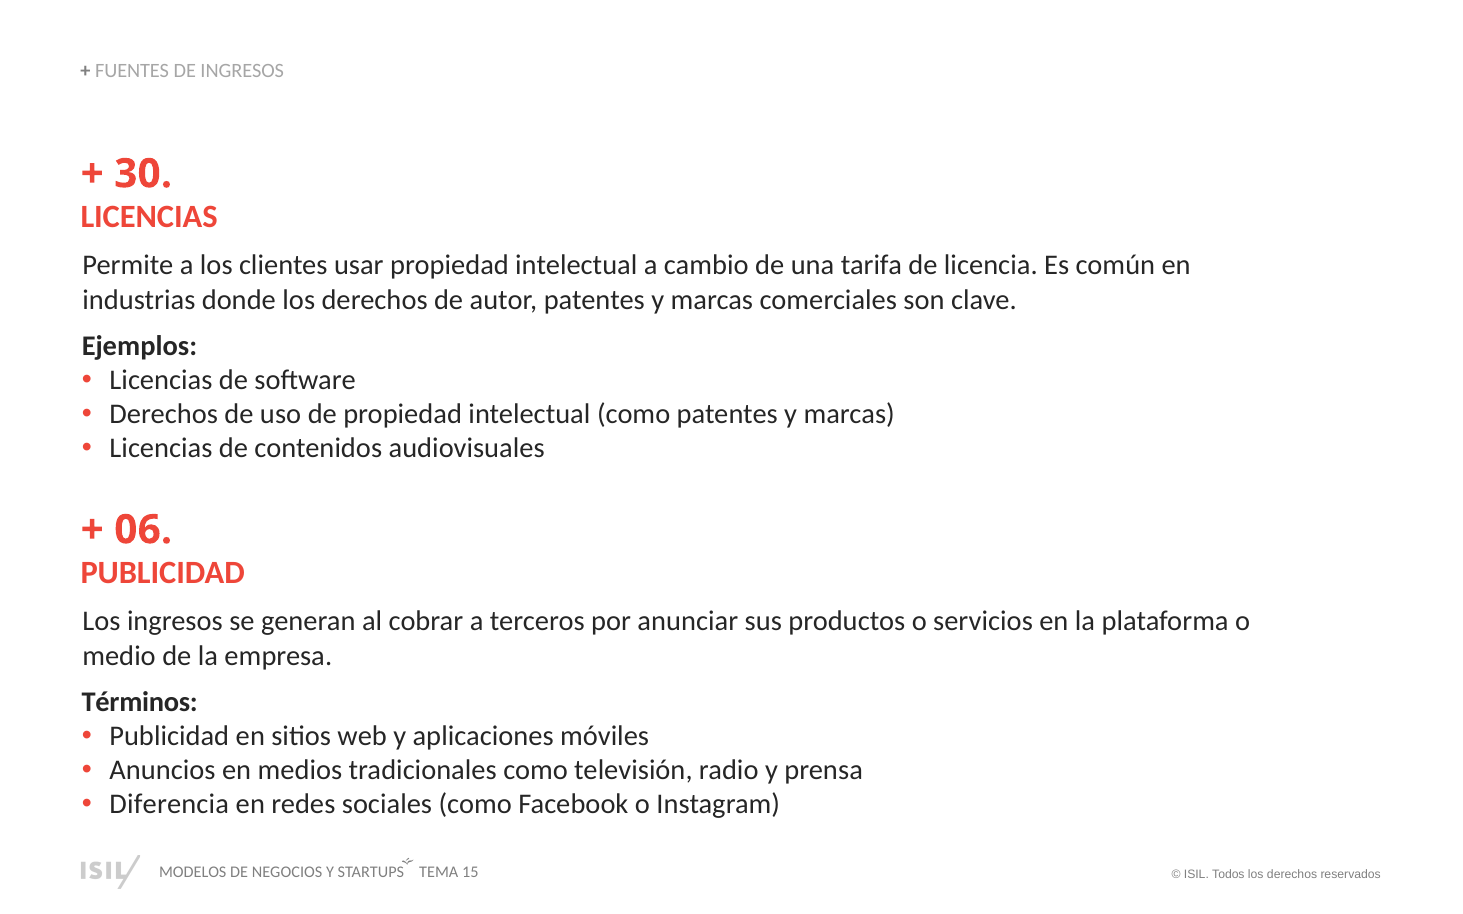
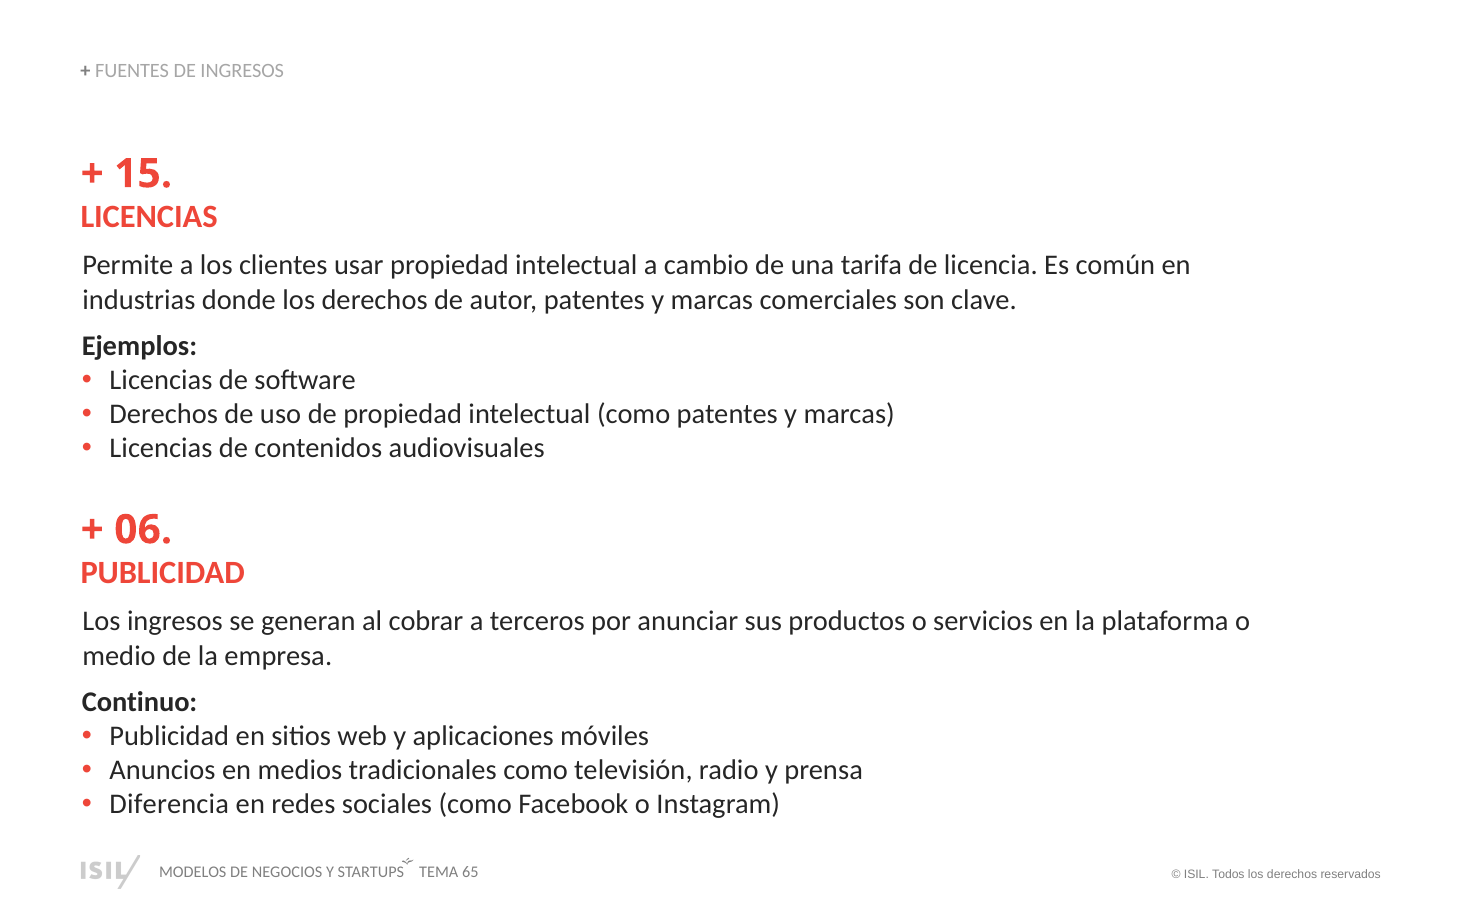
30: 30 -> 15
Términos: Términos -> Continuo
15: 15 -> 65
